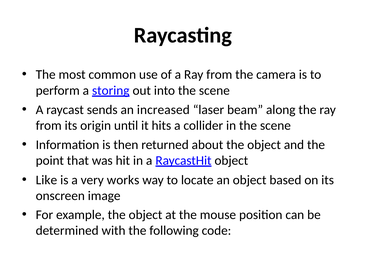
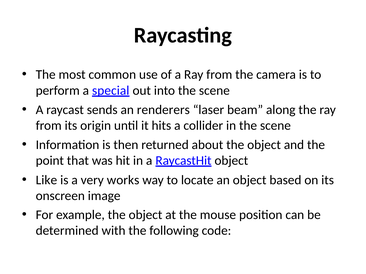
storing: storing -> special
increased: increased -> renderers
